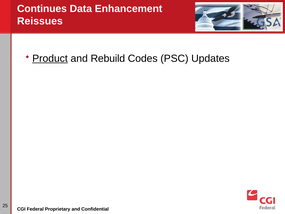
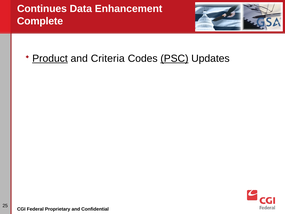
Reissues: Reissues -> Complete
Rebuild: Rebuild -> Criteria
PSC underline: none -> present
